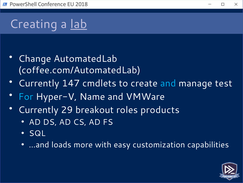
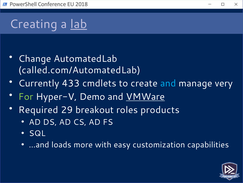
coffee.com/AutomatedLab: coffee.com/AutomatedLab -> called.com/AutomatedLab
147: 147 -> 433
test: test -> very
For colour: light blue -> light green
Name: Name -> Demo
VMWare underline: none -> present
Currently at (38, 110): Currently -> Required
